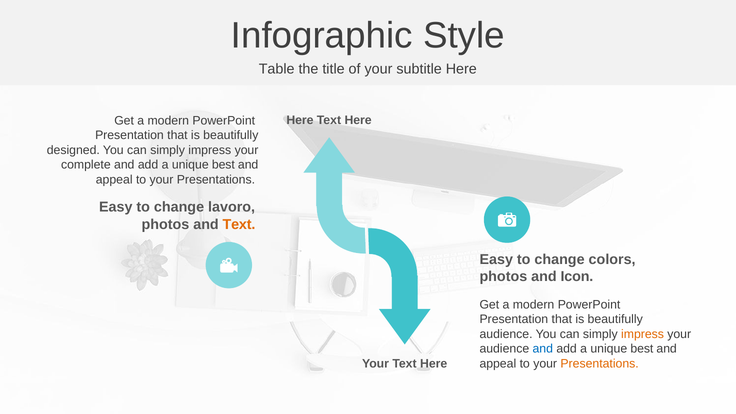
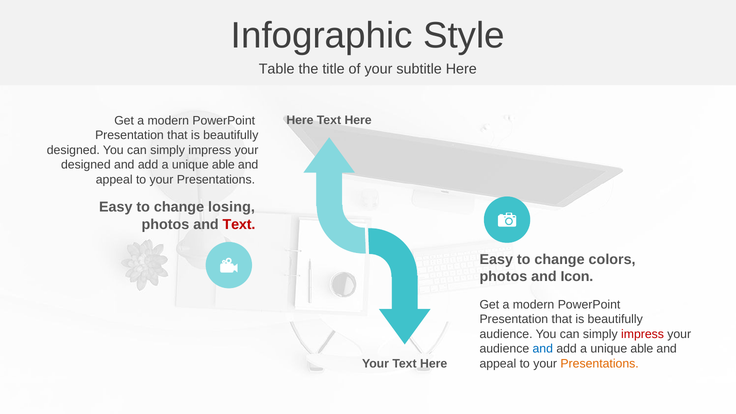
complete at (86, 165): complete -> designed
best at (223, 165): best -> able
lavoro: lavoro -> losing
Text at (239, 224) colour: orange -> red
impress at (643, 334) colour: orange -> red
best at (642, 349): best -> able
